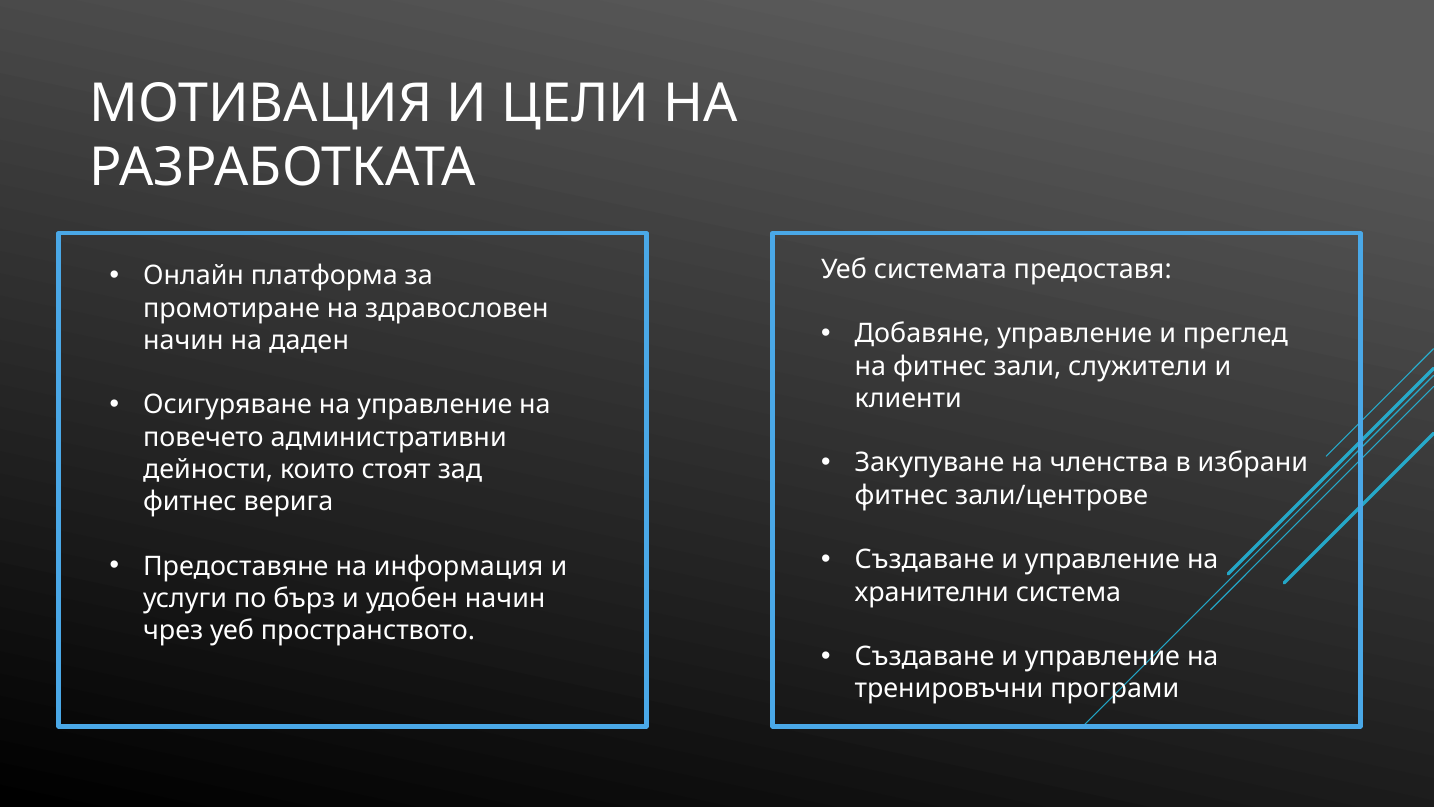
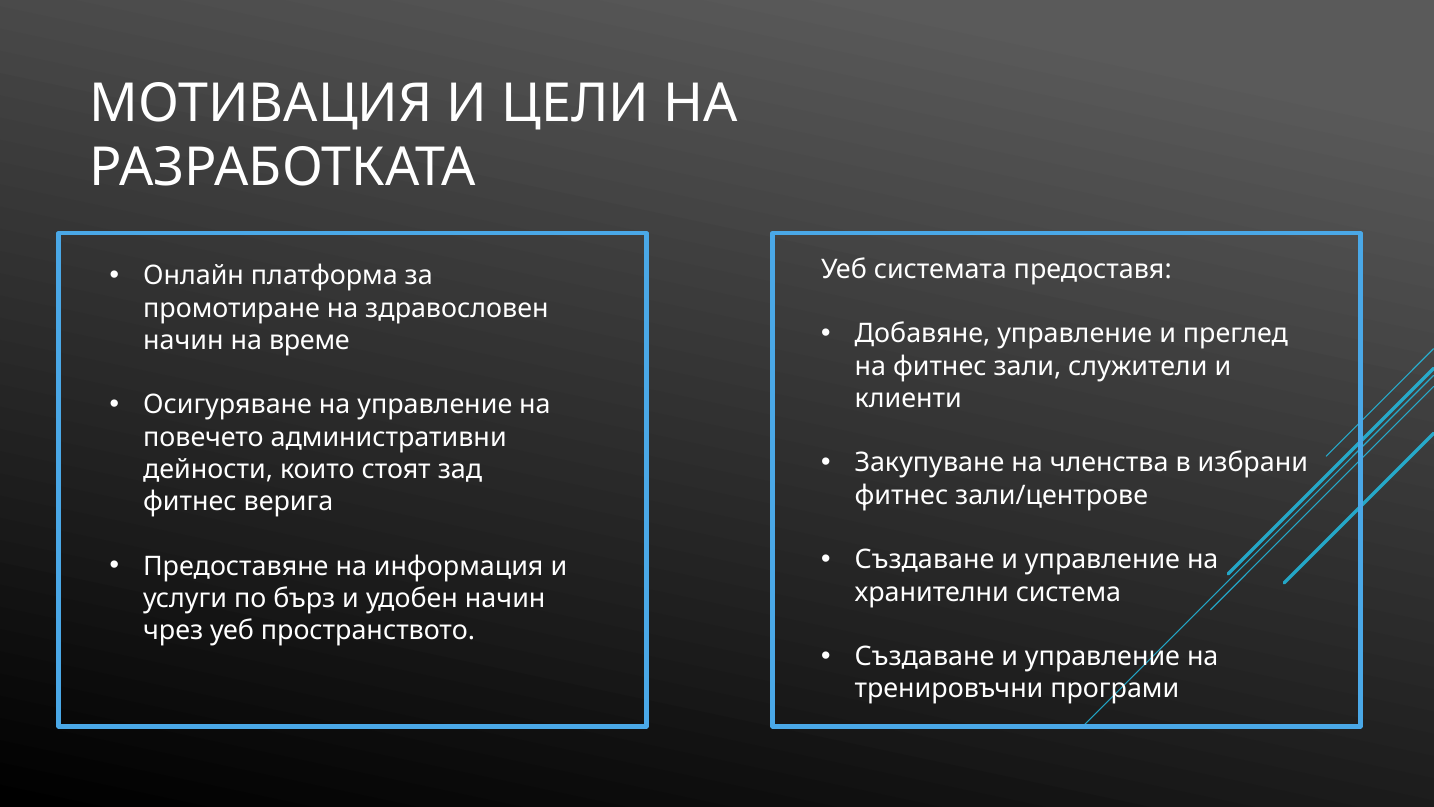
даден: даден -> време
